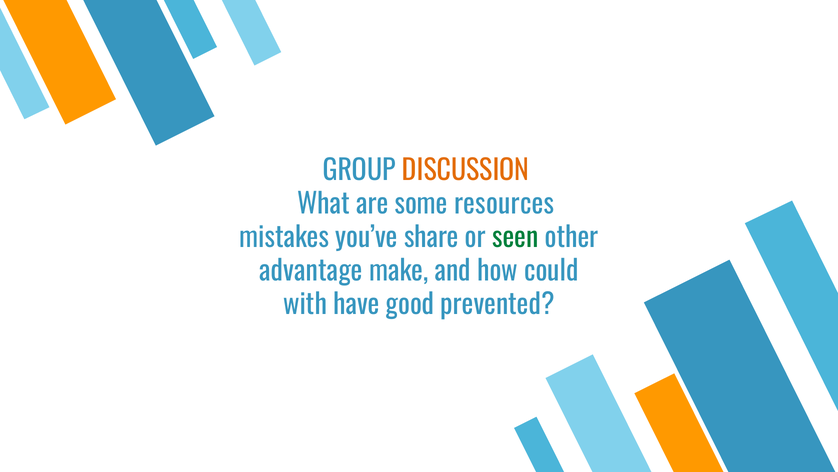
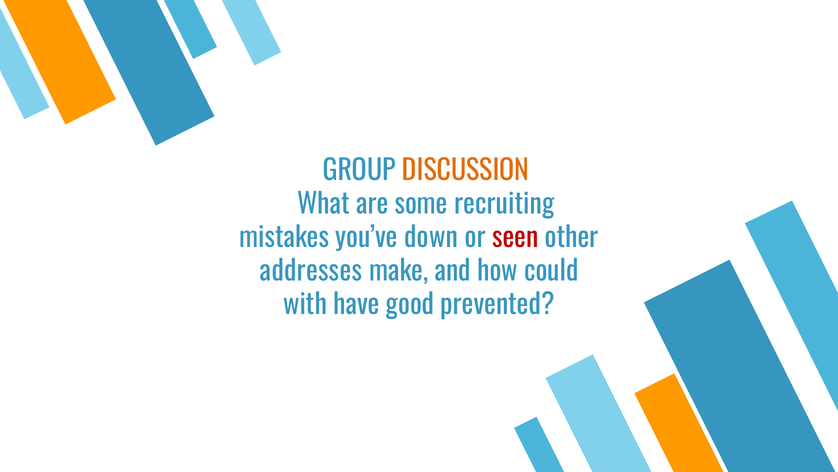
resources: resources -> recruiting
share: share -> down
seen colour: green -> red
advantage: advantage -> addresses
